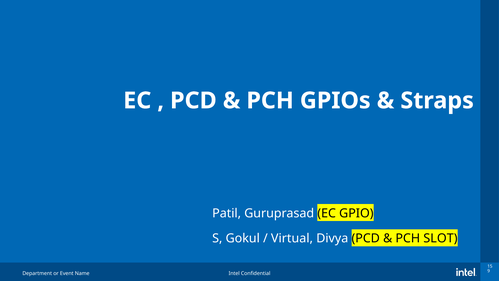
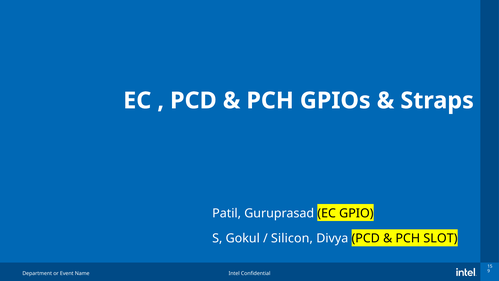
Virtual: Virtual -> Silicon
